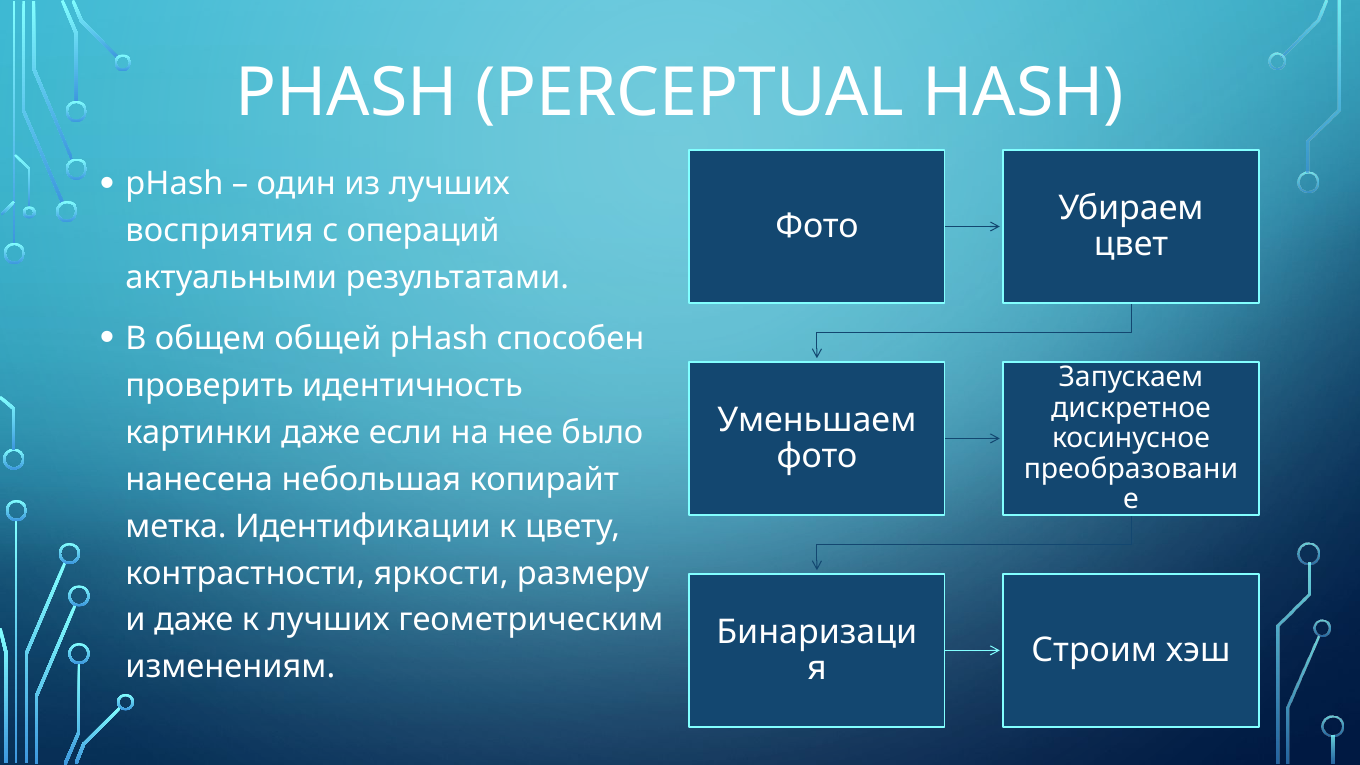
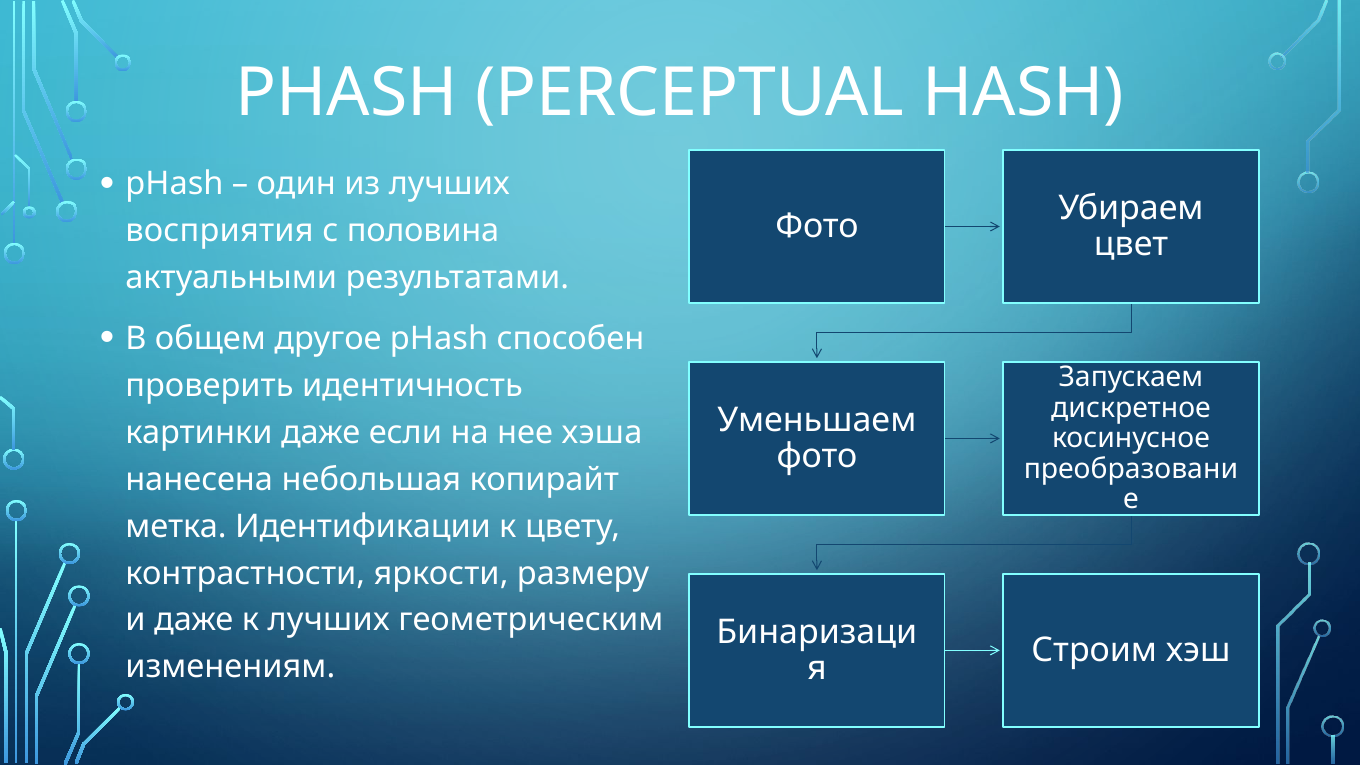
операций: операций -> половина
общей: общей -> другое
было: было -> хэша
